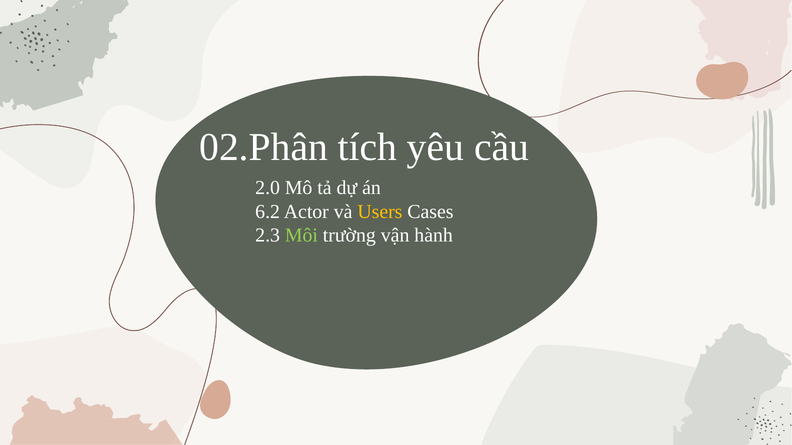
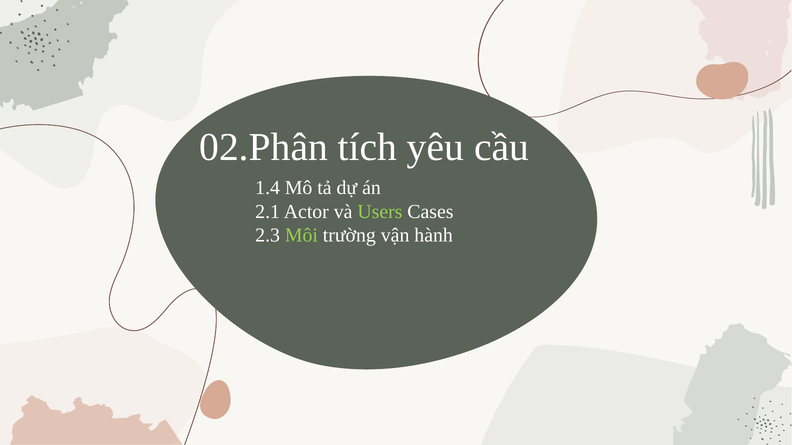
2.0: 2.0 -> 1.4
6.2: 6.2 -> 2.1
Users colour: yellow -> light green
